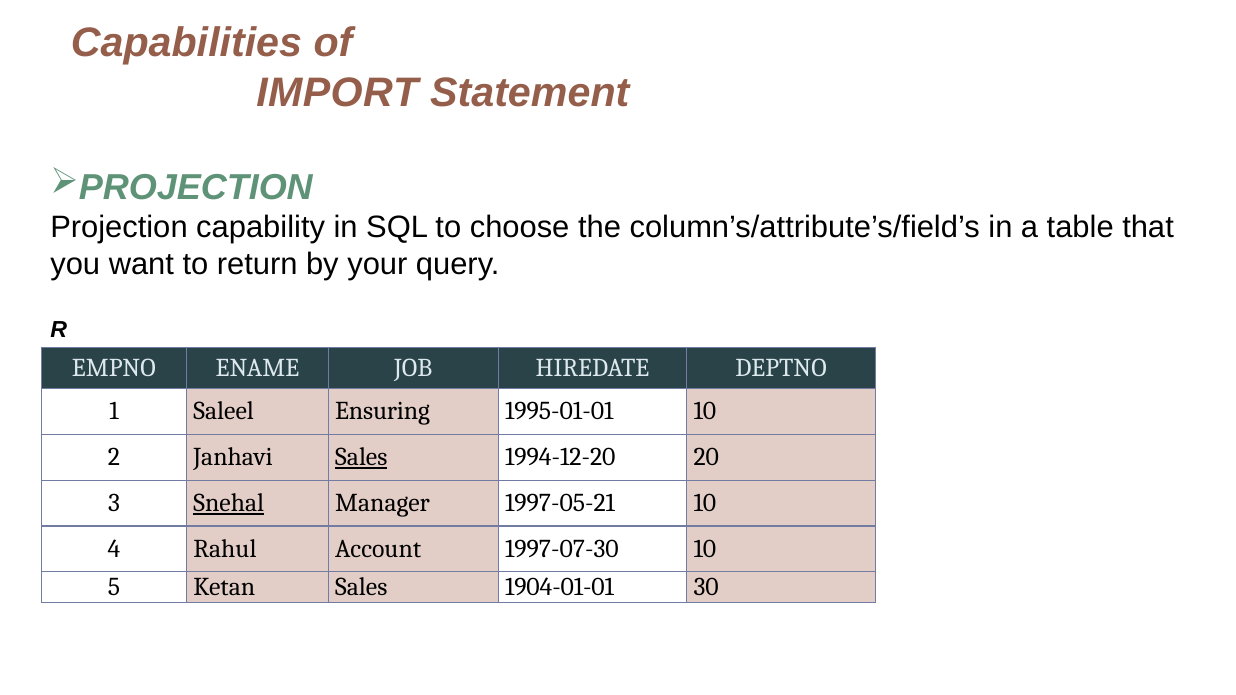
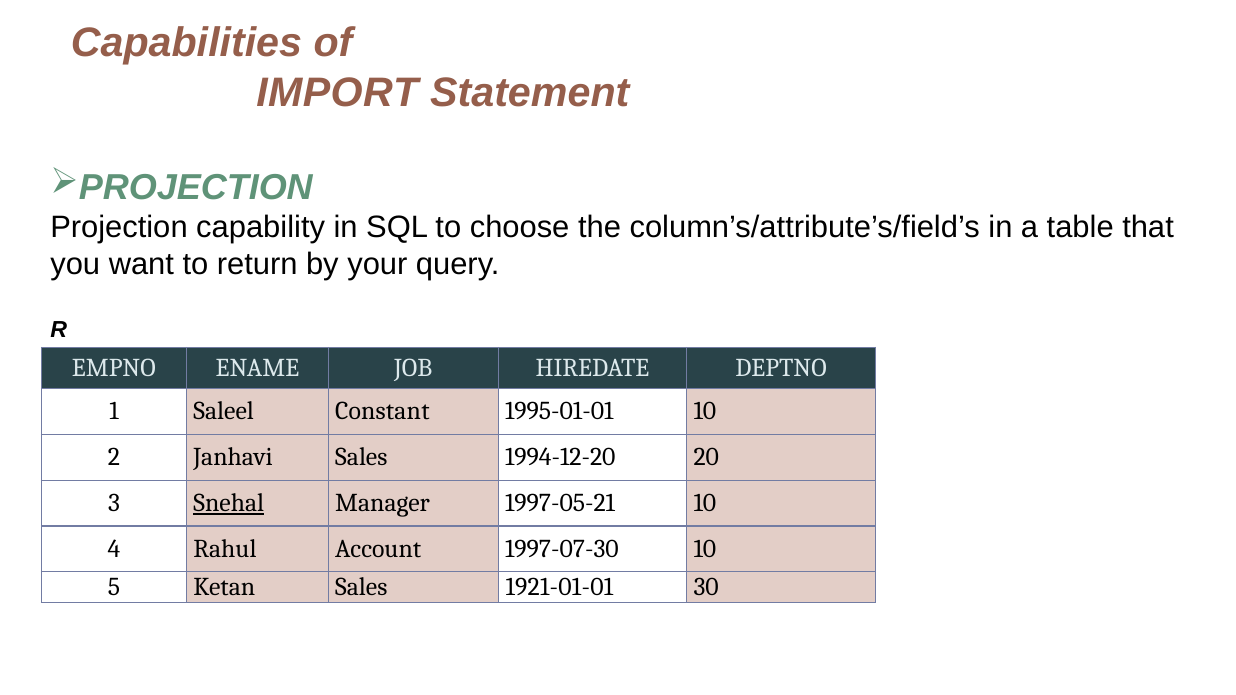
Ensuring: Ensuring -> Constant
Sales at (361, 457) underline: present -> none
1904-01-01: 1904-01-01 -> 1921-01-01
